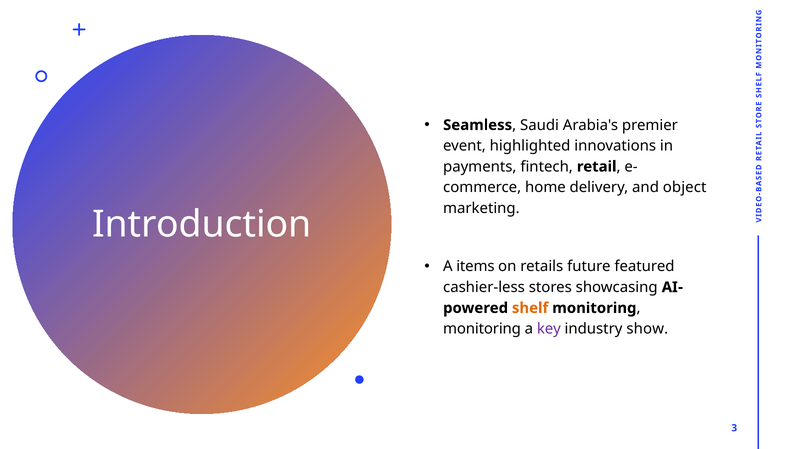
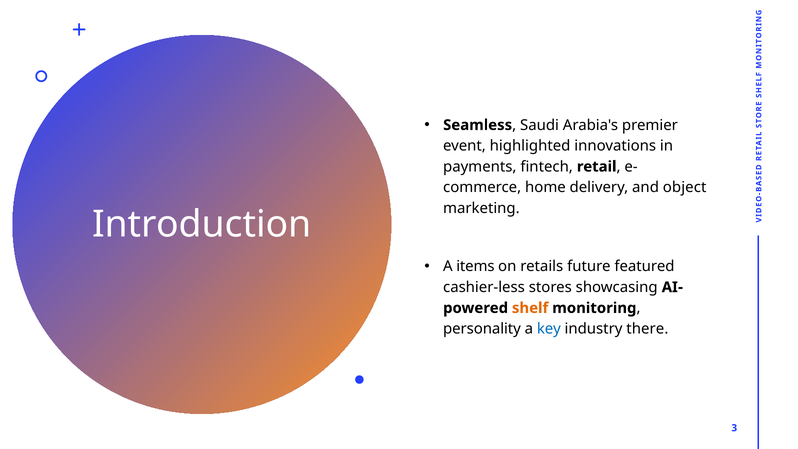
monitoring at (482, 329): monitoring -> personality
key colour: purple -> blue
show: show -> there
